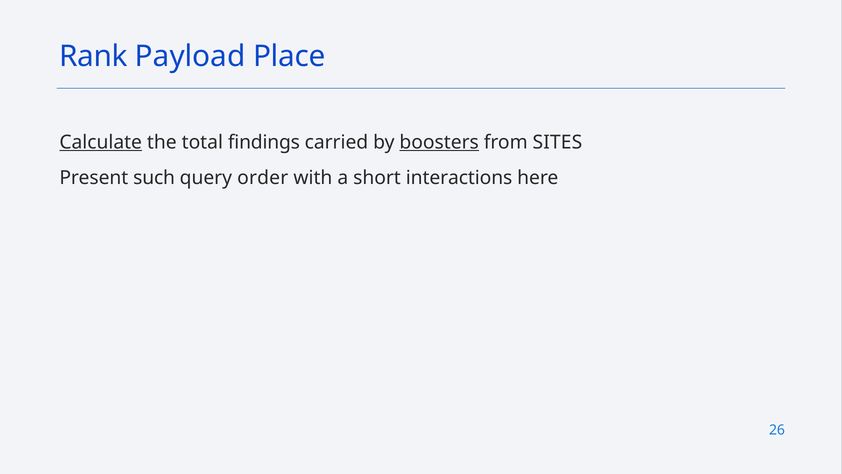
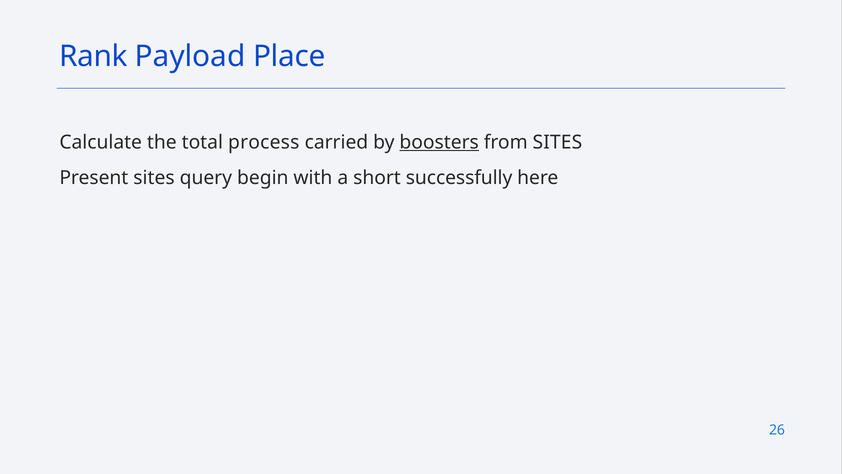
Calculate underline: present -> none
findings: findings -> process
Present such: such -> sites
order: order -> begin
interactions: interactions -> successfully
